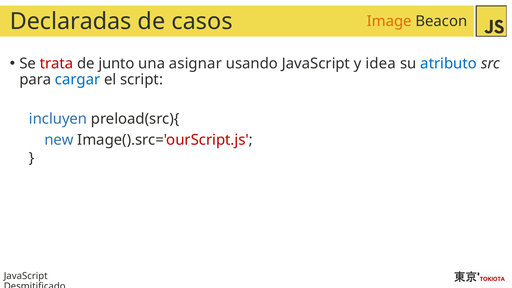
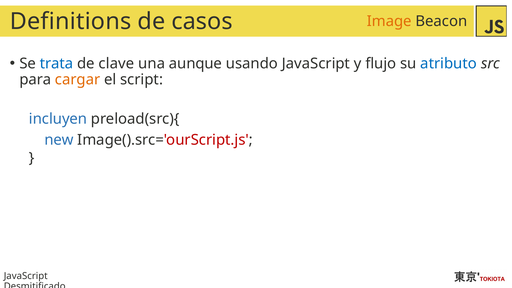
Declaradas: Declaradas -> Definitions
trata colour: red -> blue
junto: junto -> clave
asignar: asignar -> aunque
idea: idea -> flujo
cargar colour: blue -> orange
